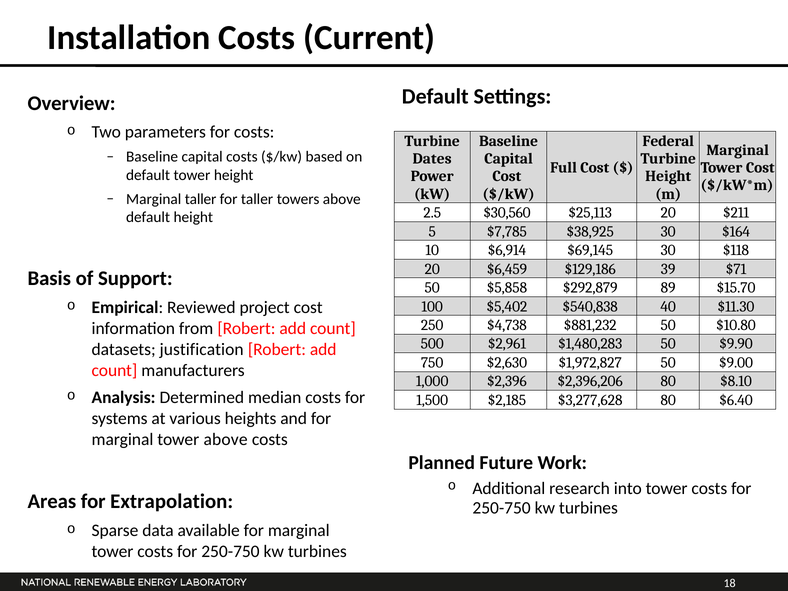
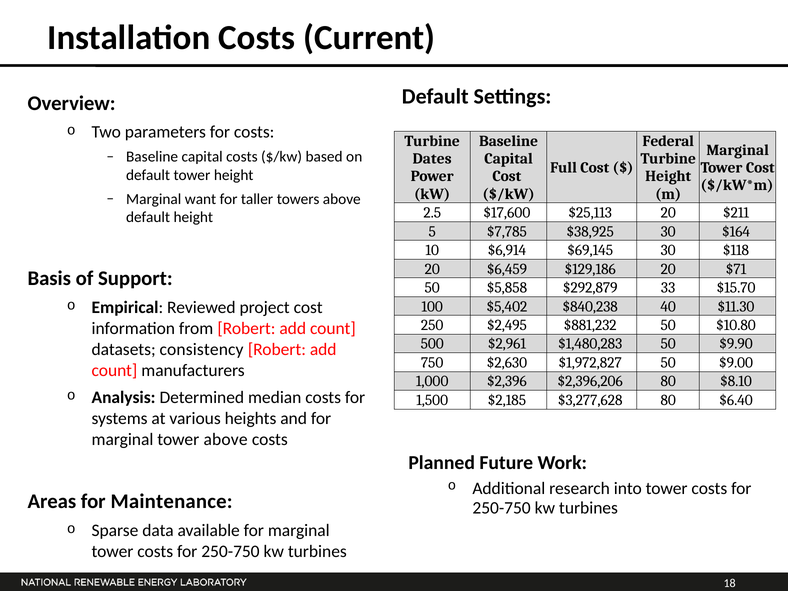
Marginal taller: taller -> want
$30,560: $30,560 -> $17,600
$129,186 39: 39 -> 20
89: 89 -> 33
$540,838: $540,838 -> $840,238
$4,738: $4,738 -> $2,495
justification: justification -> consistency
Extrapolation: Extrapolation -> Maintenance
